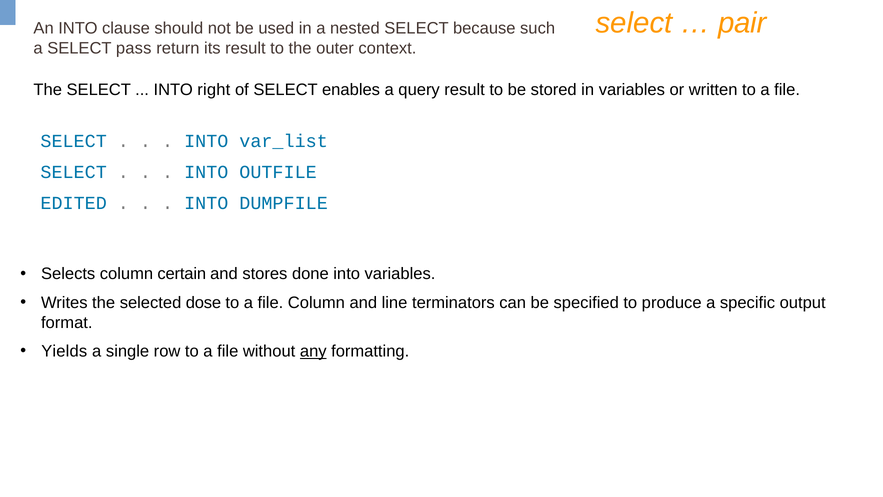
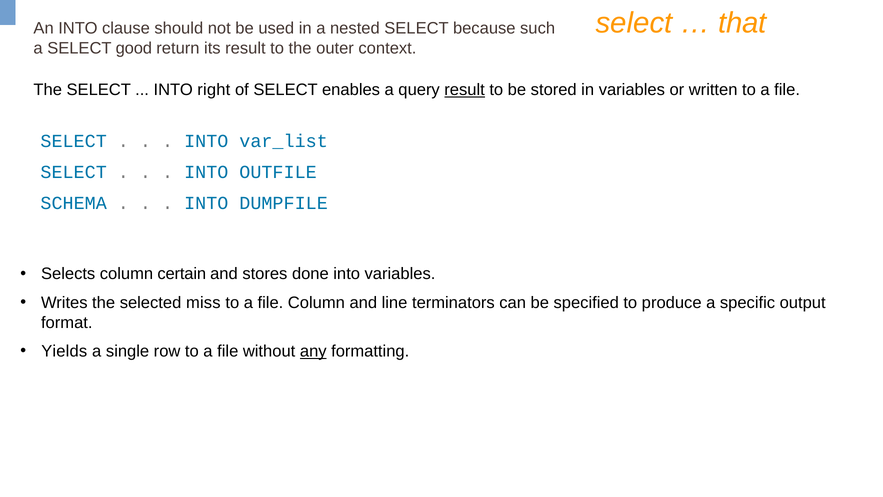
pair: pair -> that
pass: pass -> good
result at (465, 90) underline: none -> present
EDITED: EDITED -> SCHEMA
dose: dose -> miss
